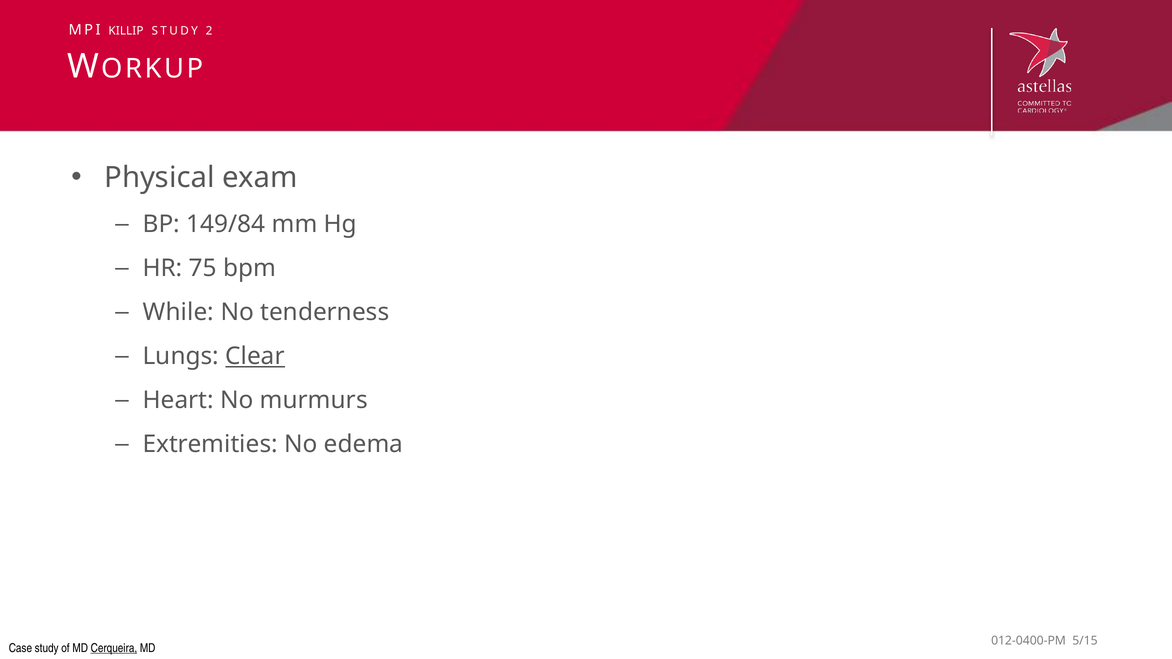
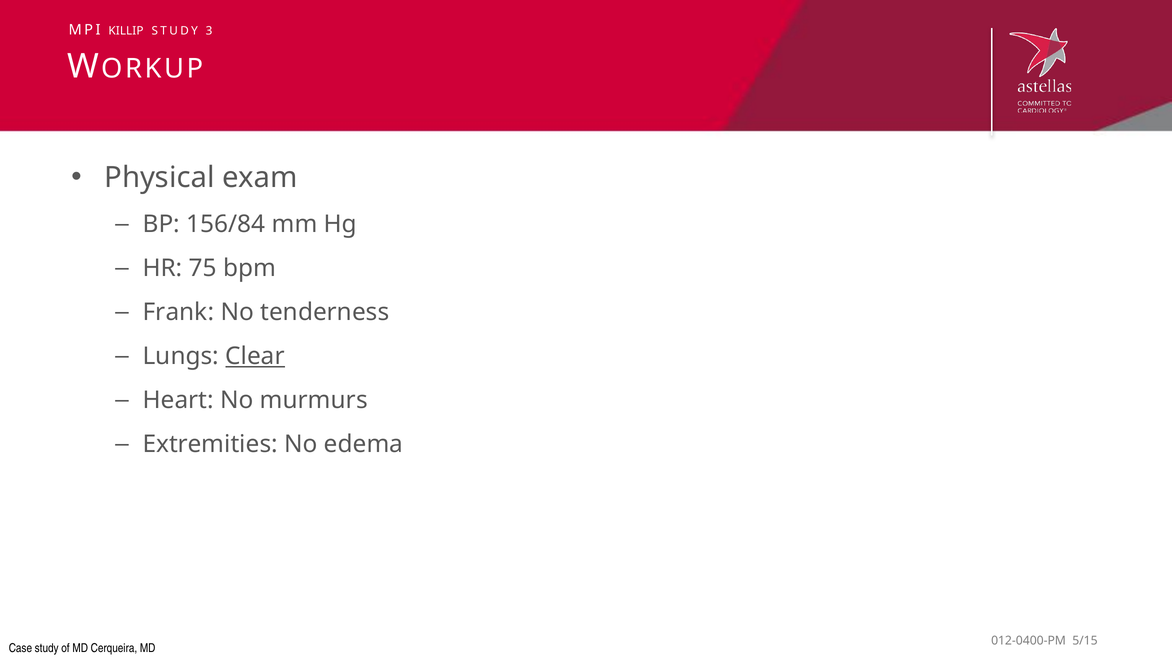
2: 2 -> 3
149/84: 149/84 -> 156/84
While: While -> Frank
Cerqueira underline: present -> none
